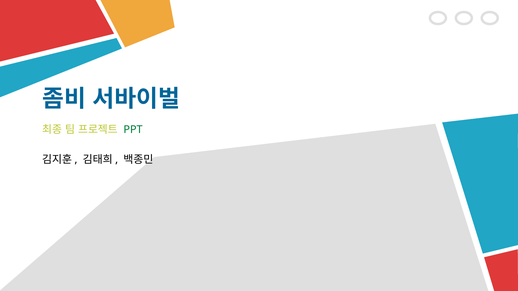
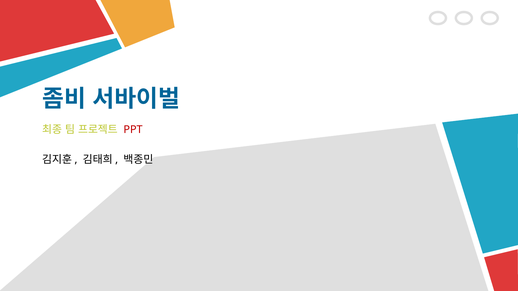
PPT colour: green -> red
